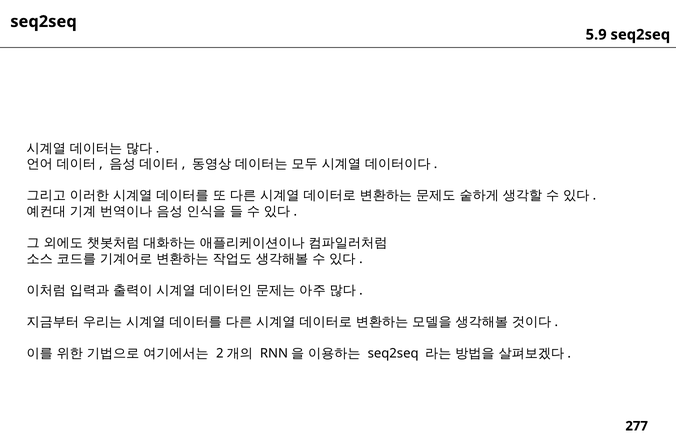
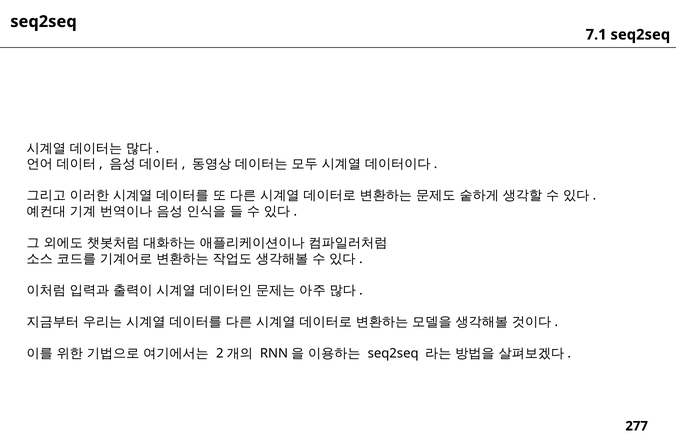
5.9: 5.9 -> 7.1
